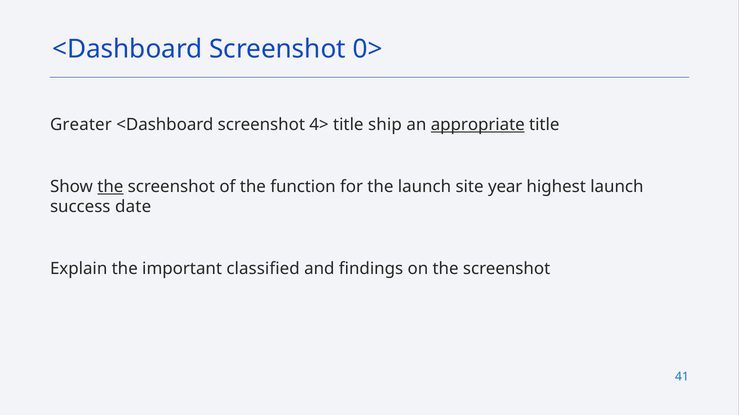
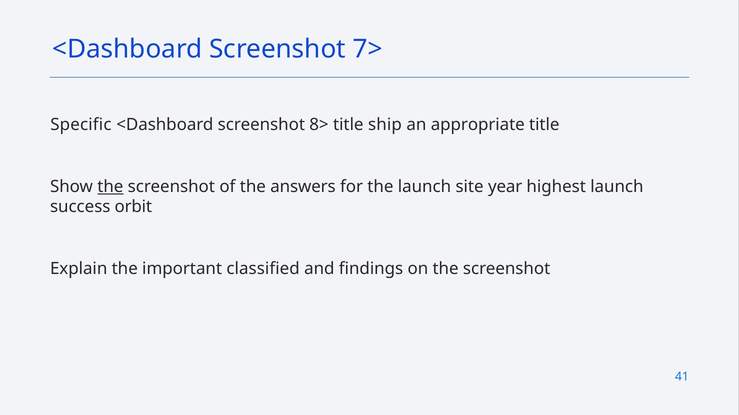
0>: 0> -> 7>
Greater: Greater -> Specific
4>: 4> -> 8>
appropriate underline: present -> none
function: function -> answers
date: date -> orbit
